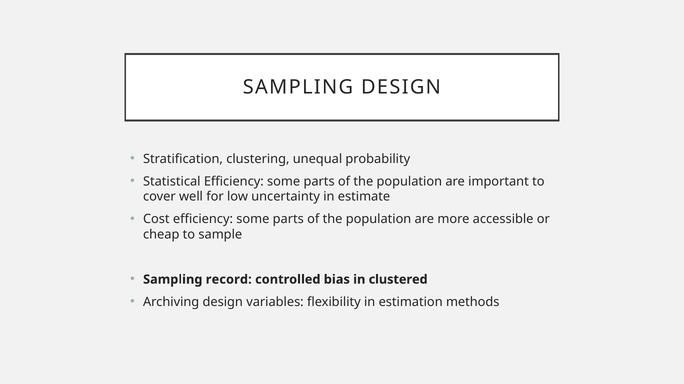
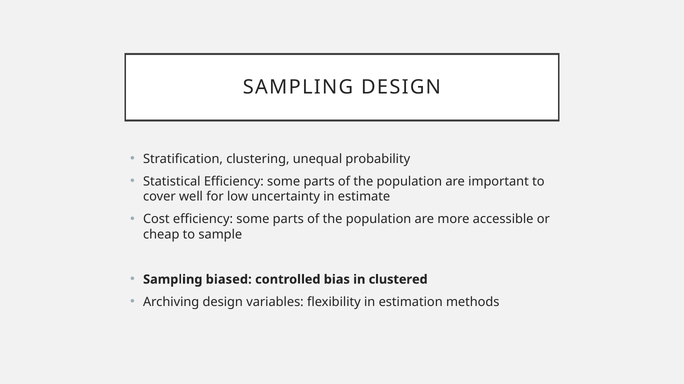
record: record -> biased
